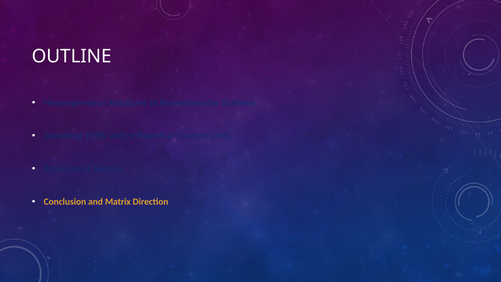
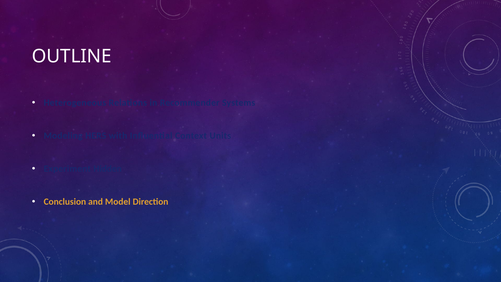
Matrix: Matrix -> Model
